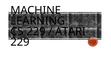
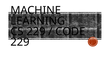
ATARI: ATARI -> CODE
